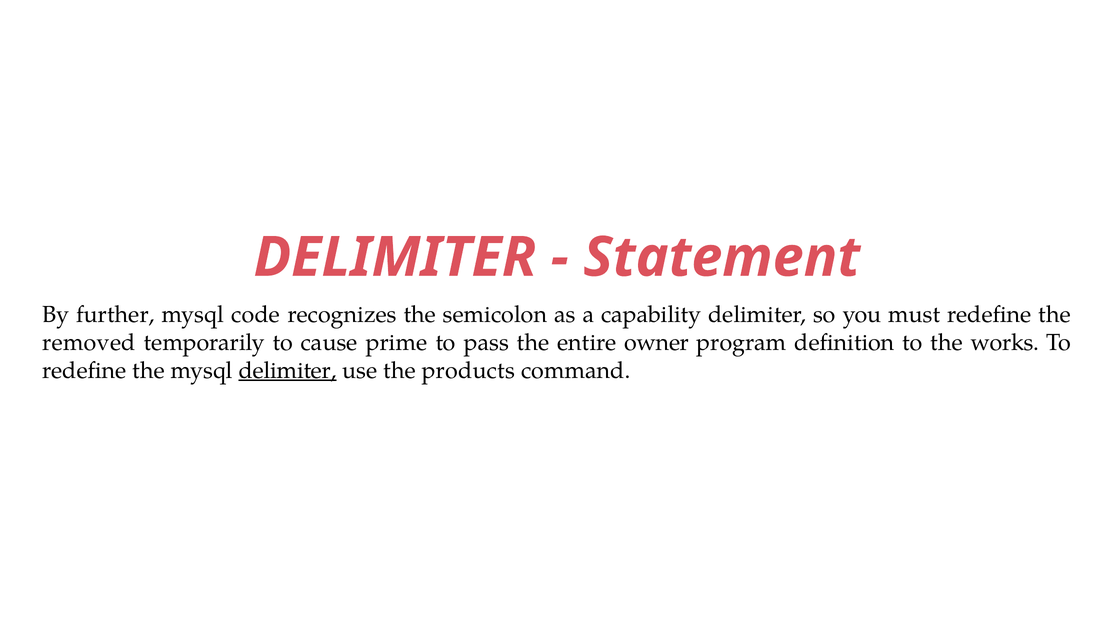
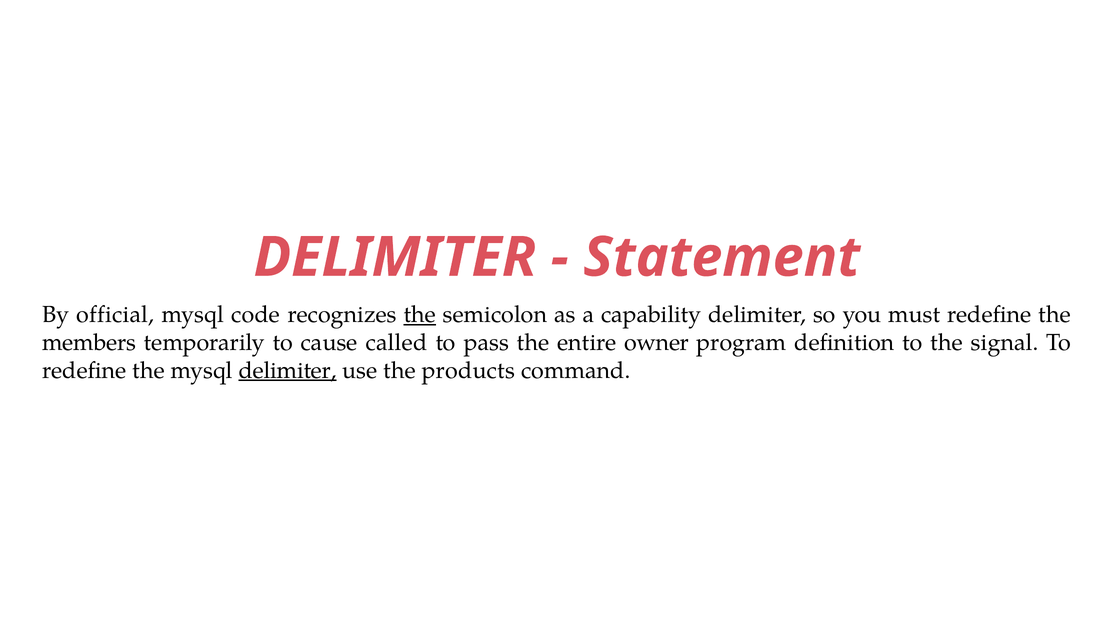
further: further -> official
the at (420, 314) underline: none -> present
removed: removed -> members
prime: prime -> called
works: works -> signal
